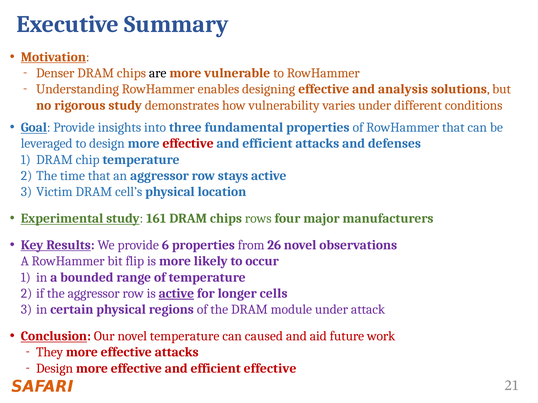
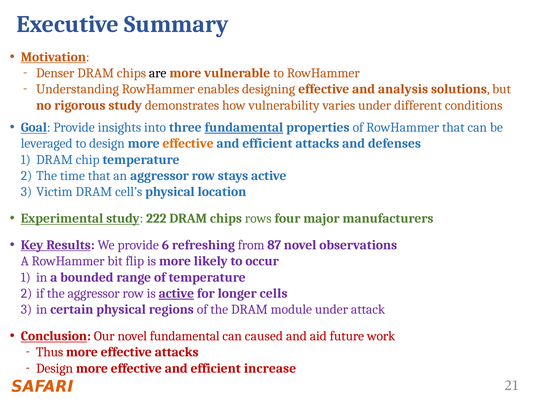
fundamental at (244, 128) underline: none -> present
effective at (188, 144) colour: red -> orange
161: 161 -> 222
6 properties: properties -> refreshing
26: 26 -> 87
novel temperature: temperature -> fundamental
They: They -> Thus
efficient effective: effective -> increase
